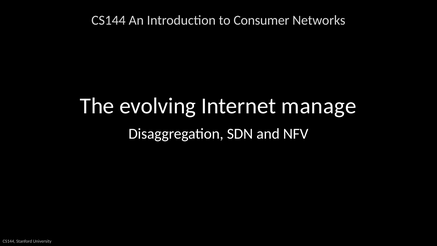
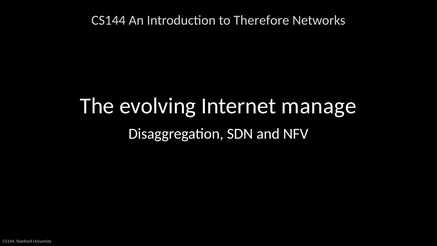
Consumer: Consumer -> Therefore
